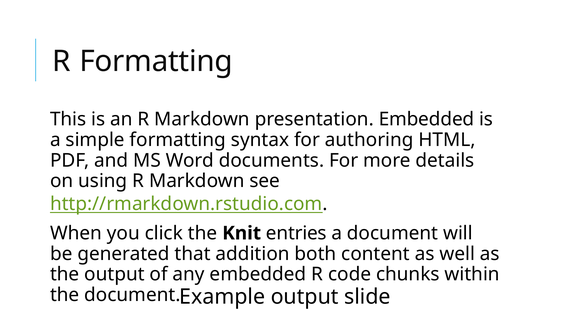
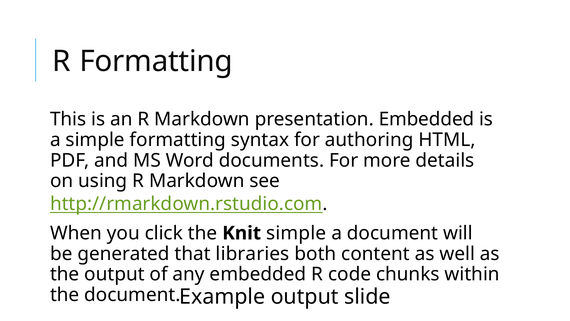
Knit entries: entries -> simple
addition: addition -> libraries
